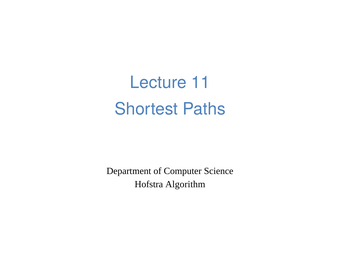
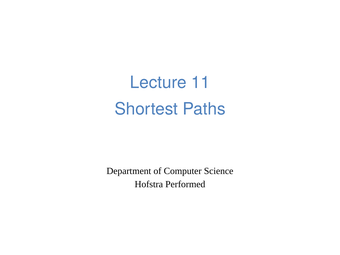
Algorithm: Algorithm -> Performed
